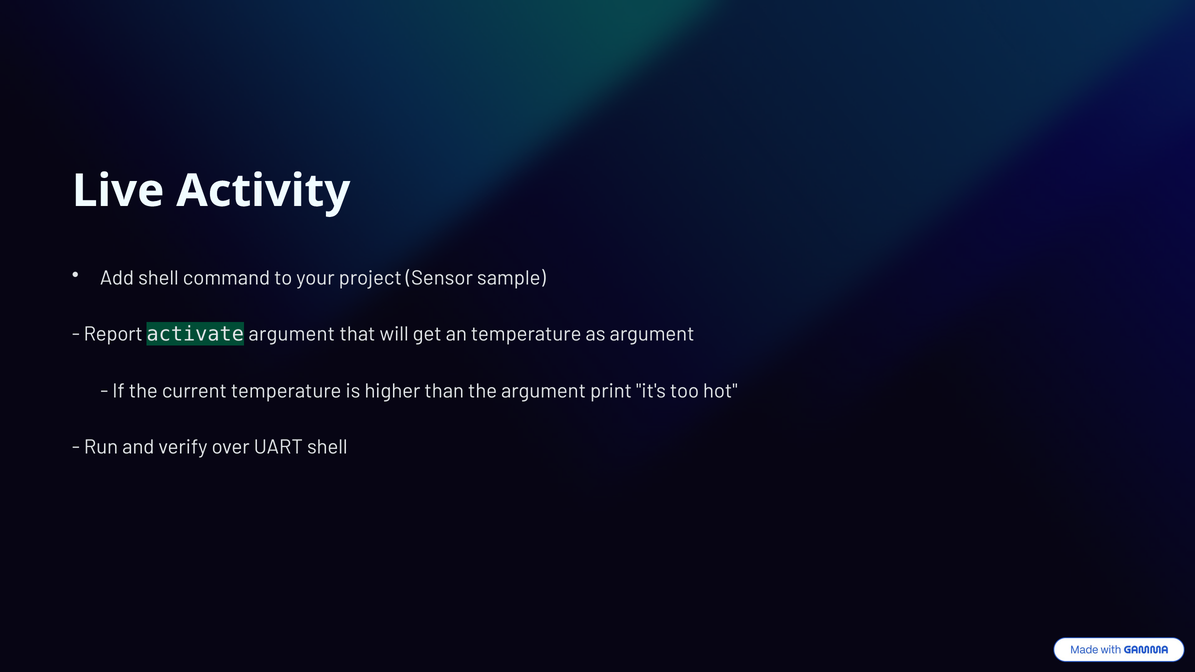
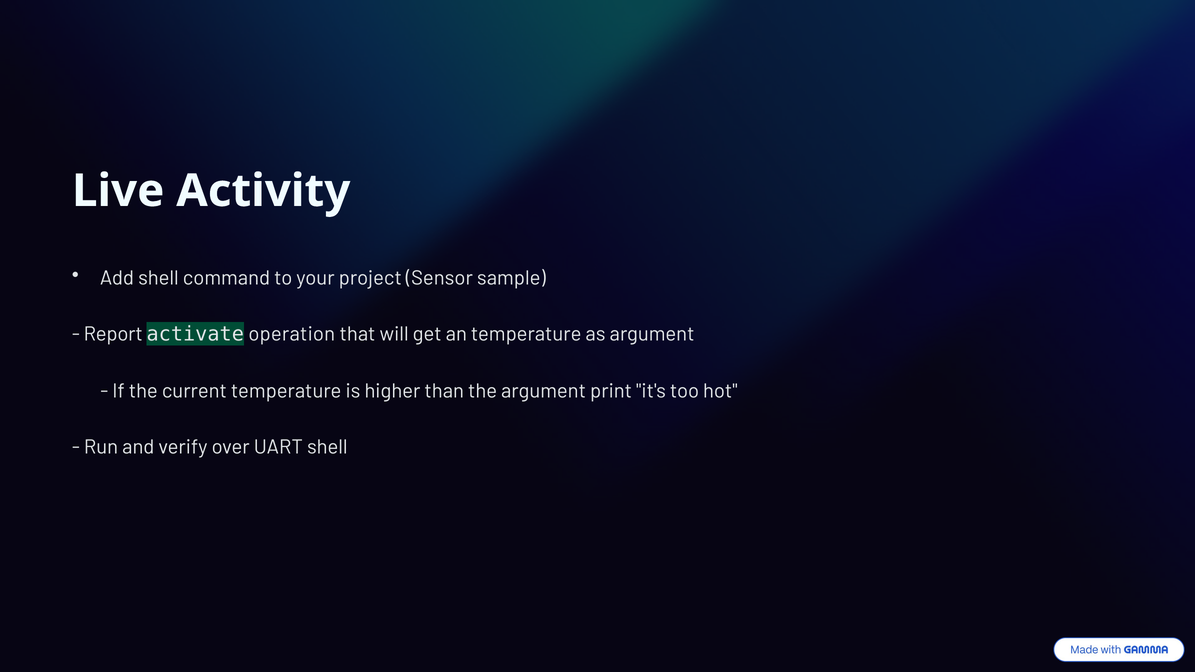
activate argument: argument -> operation
